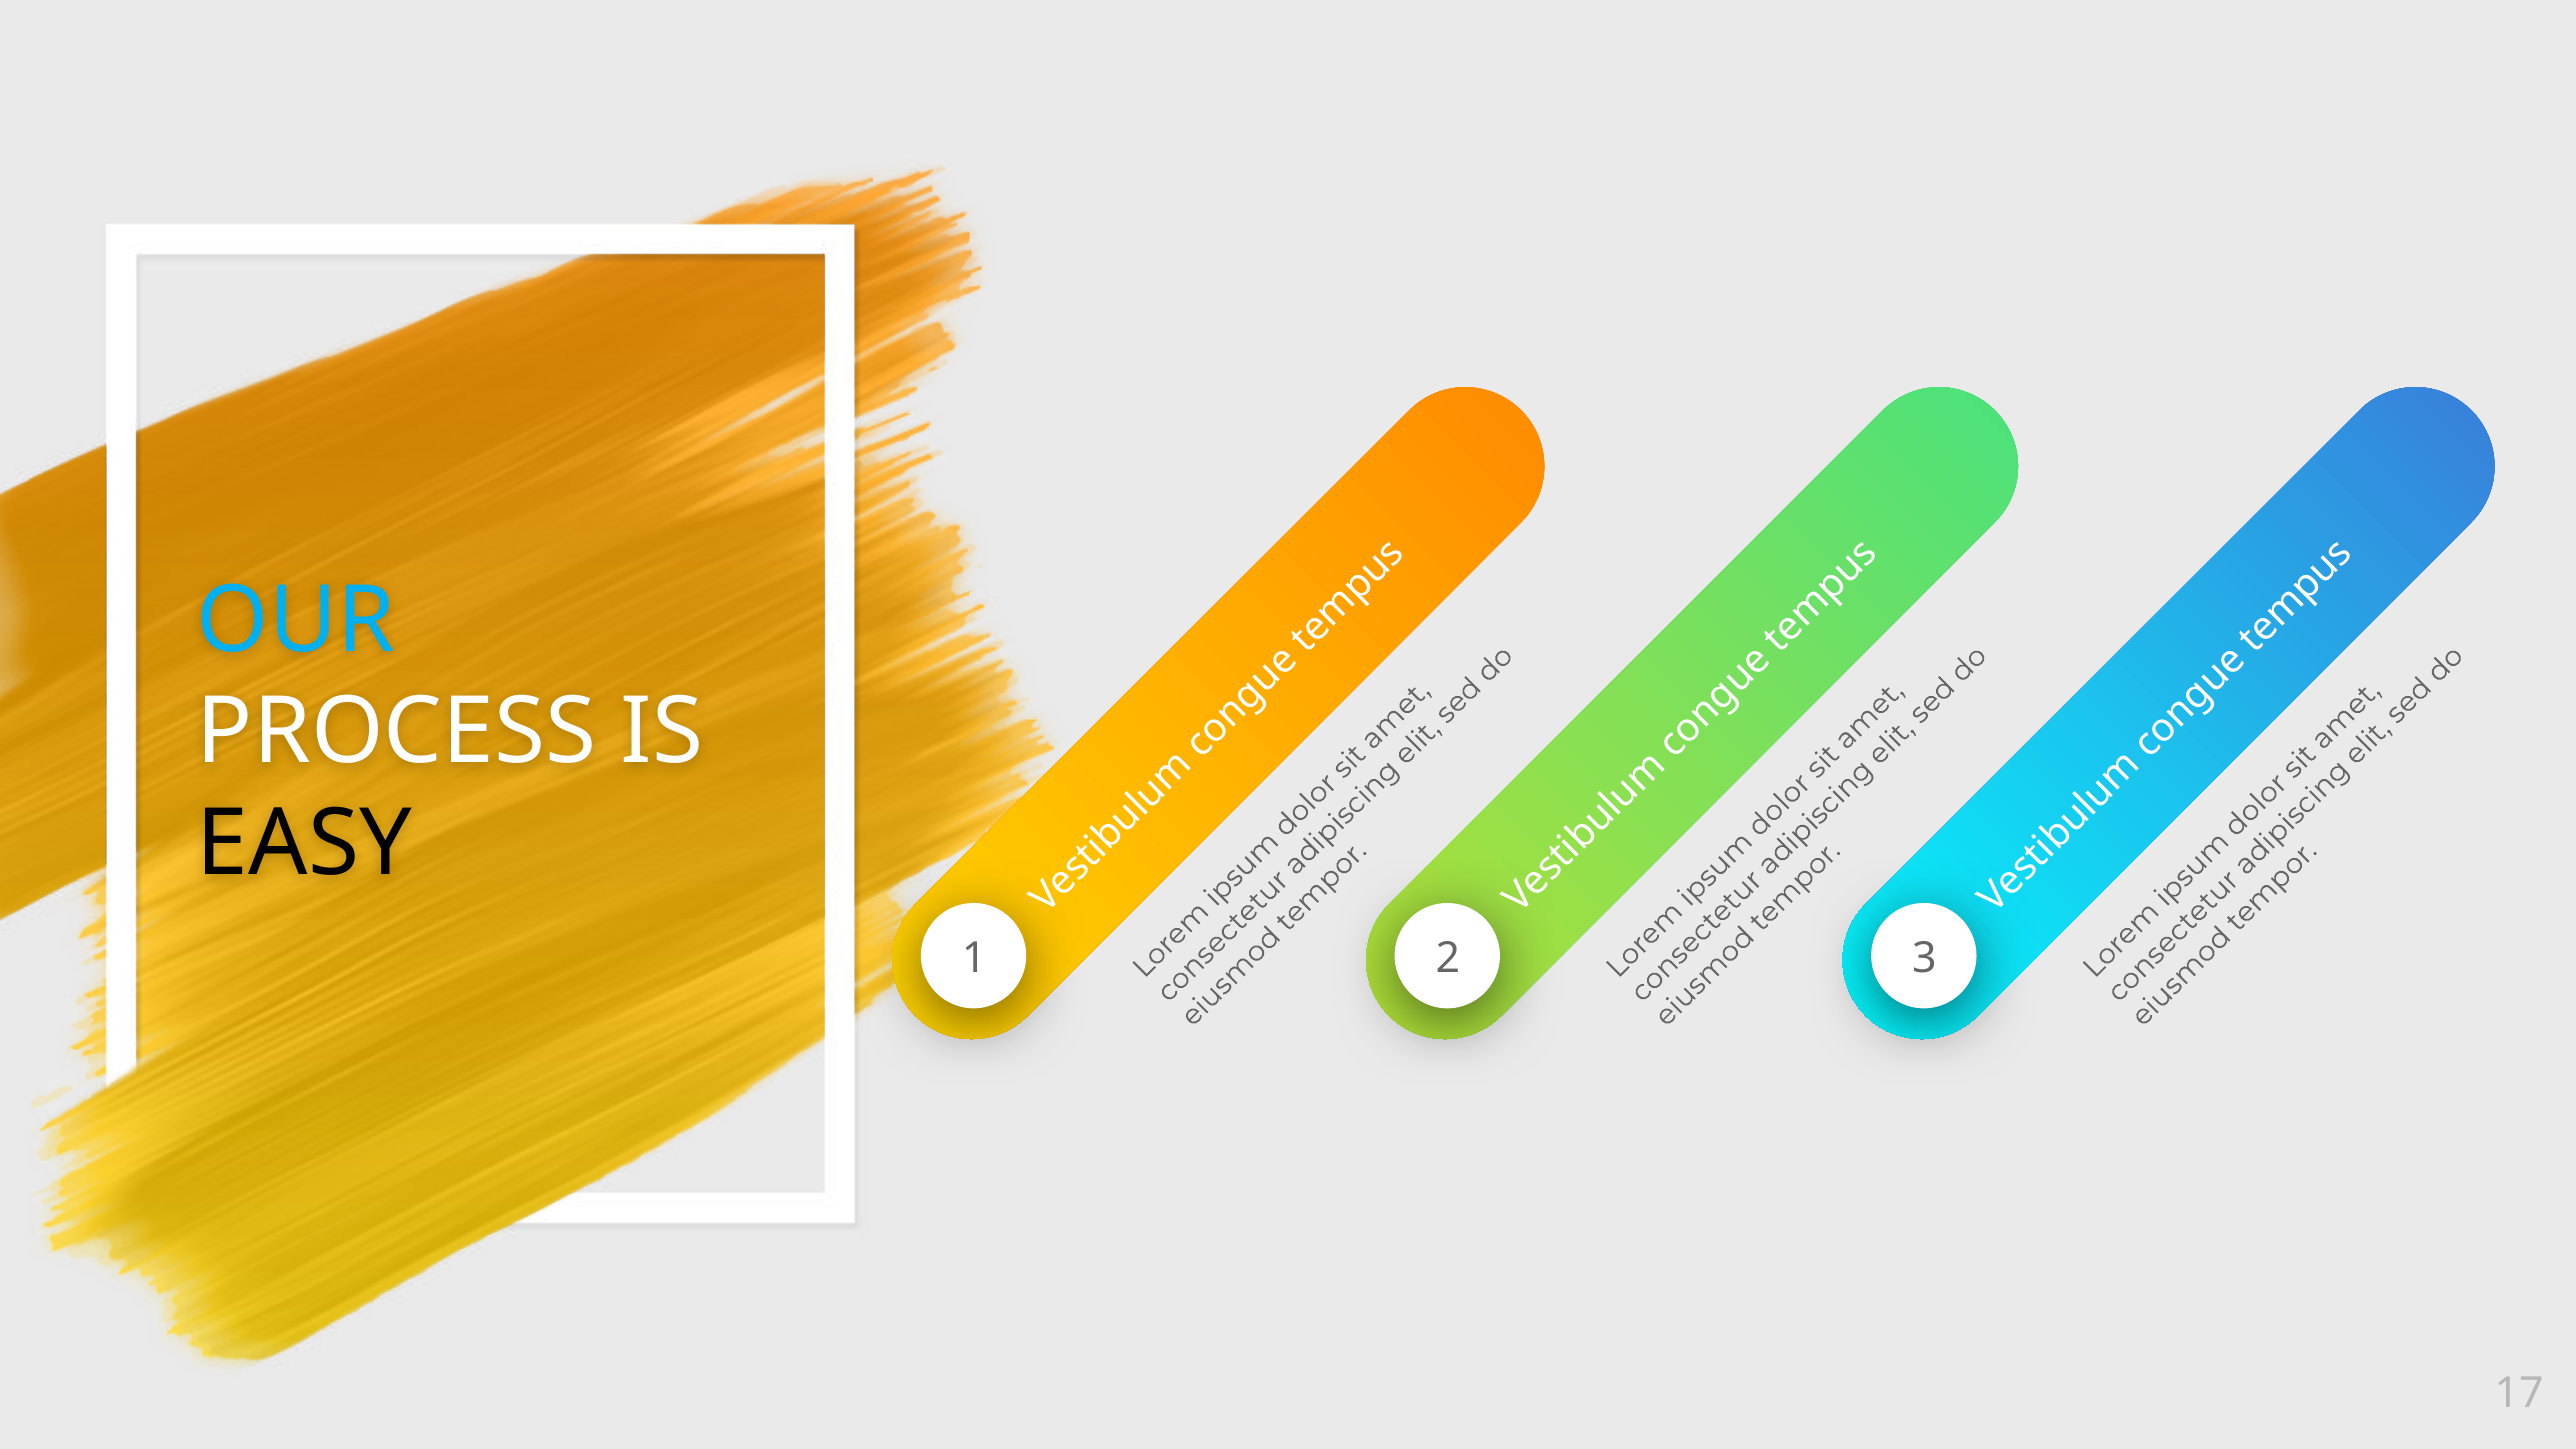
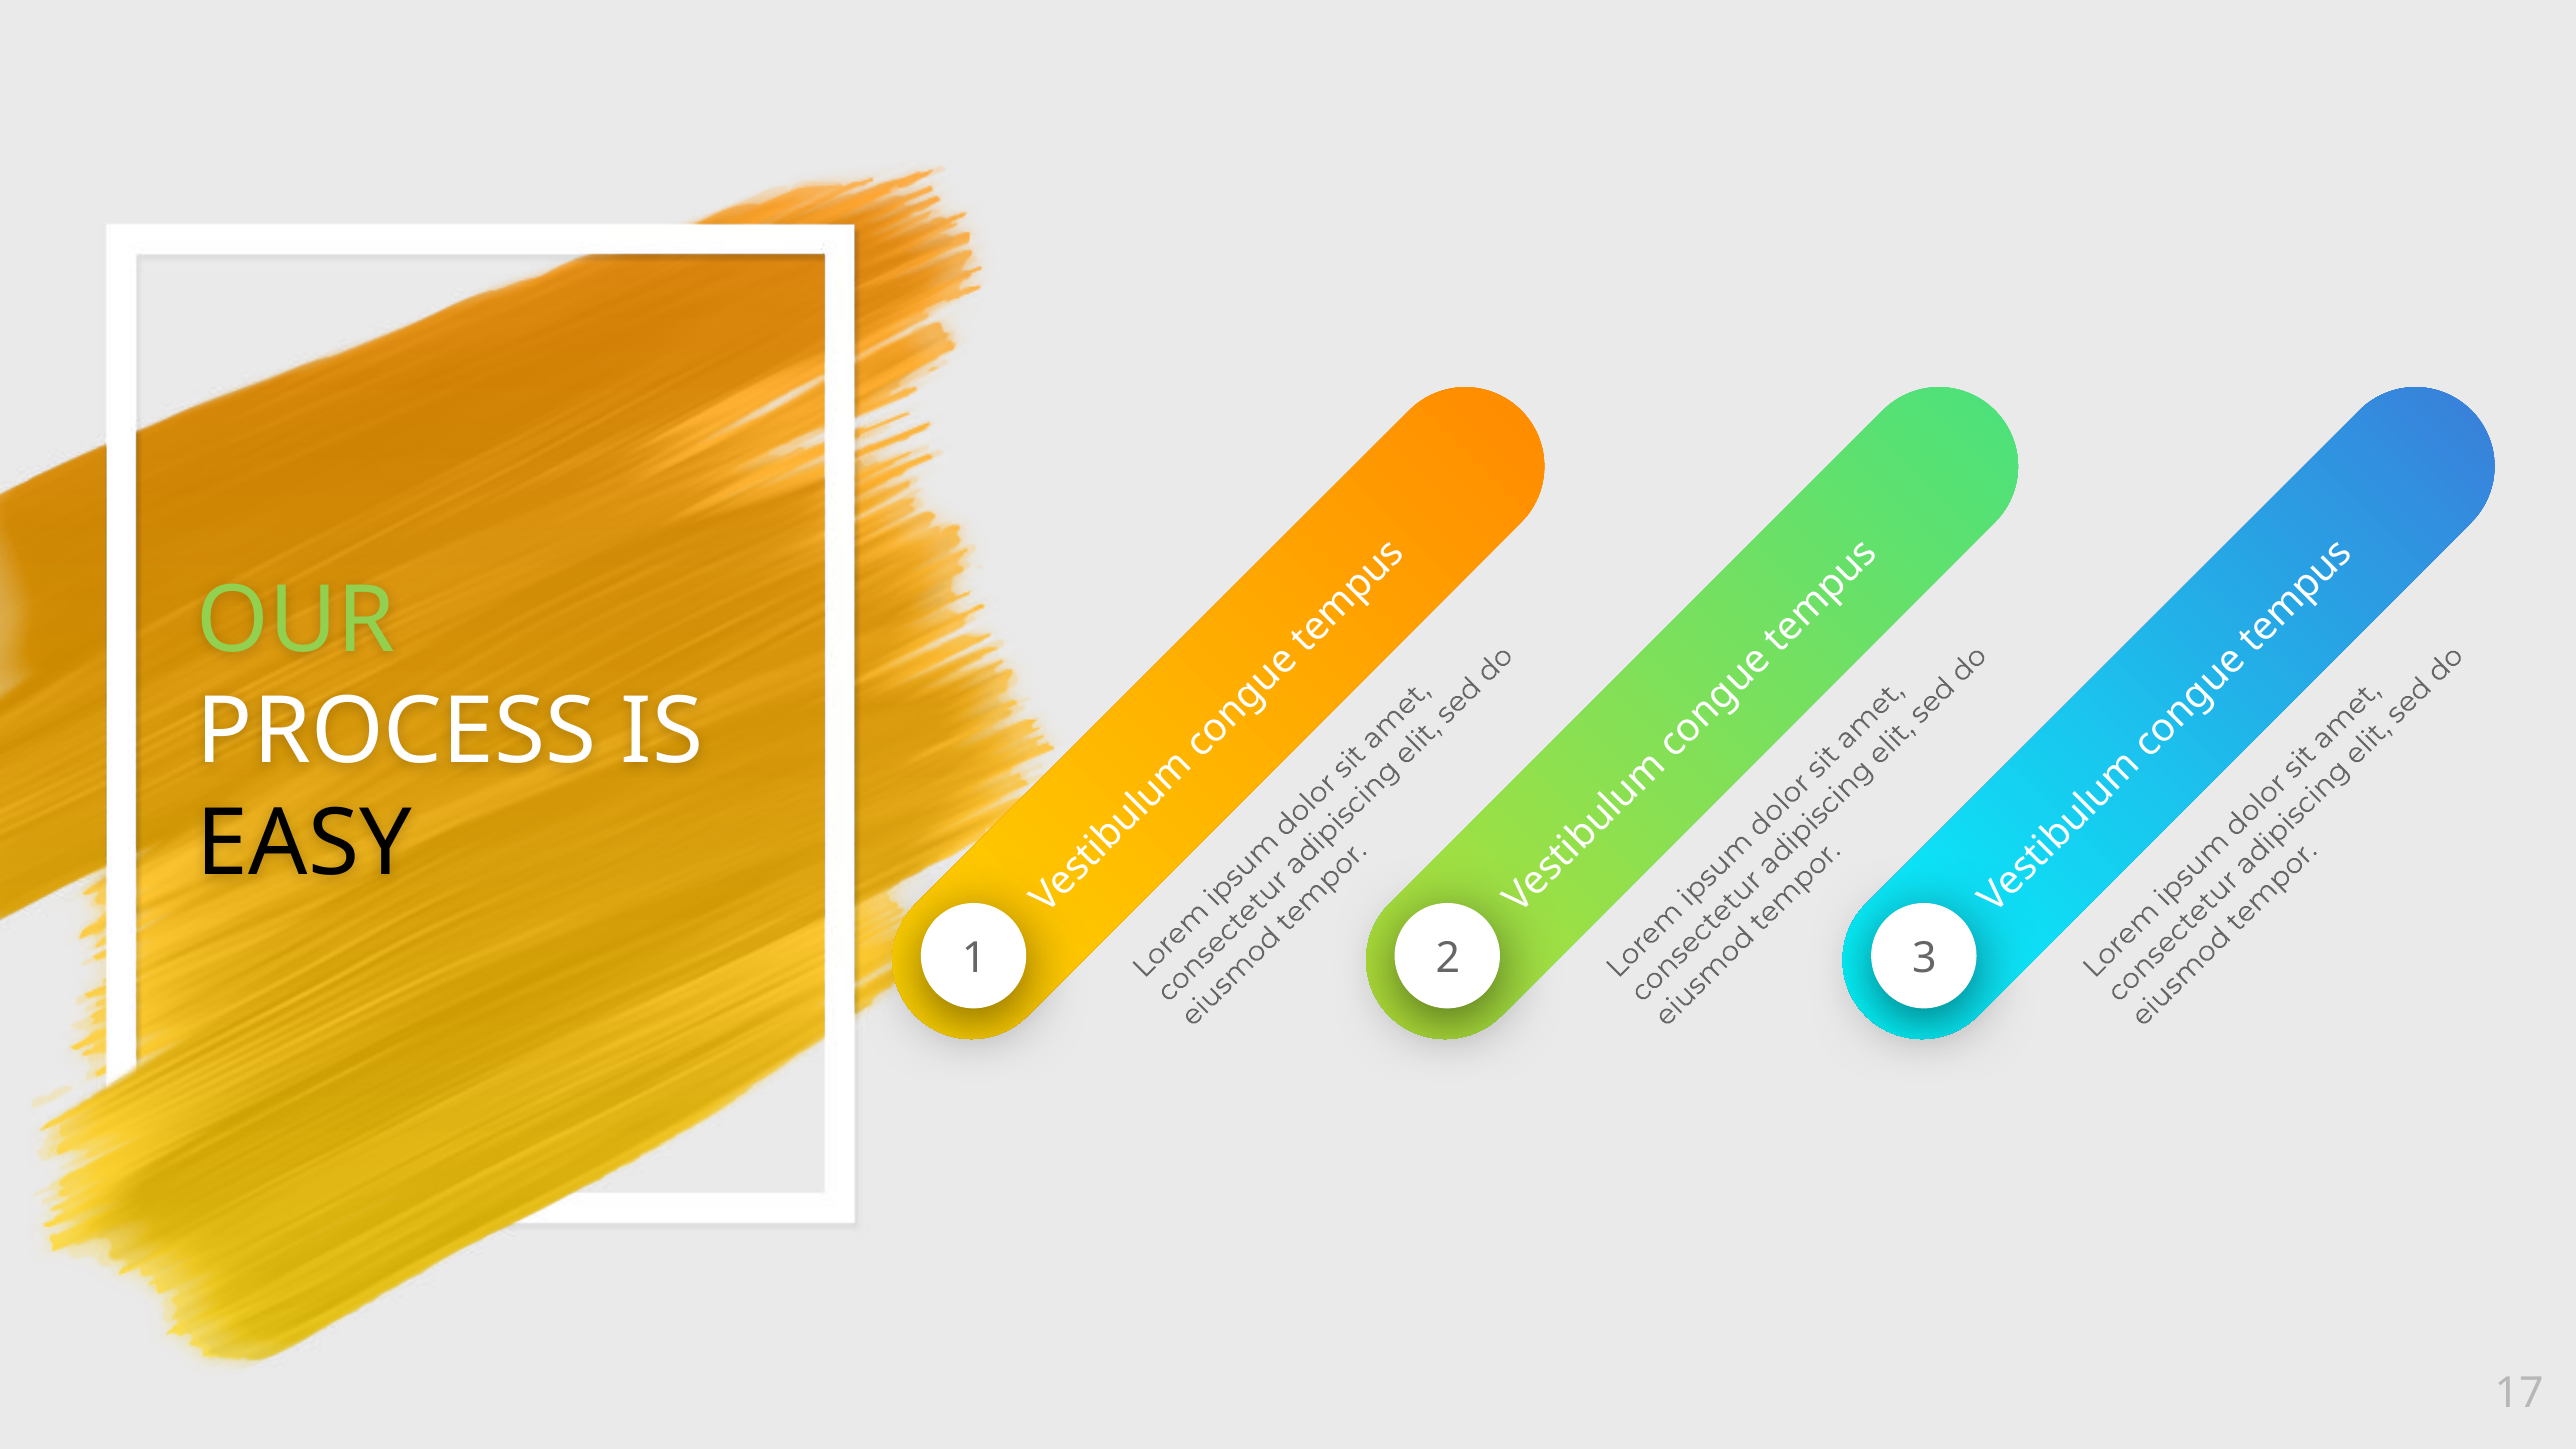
OUR colour: light blue -> light green
